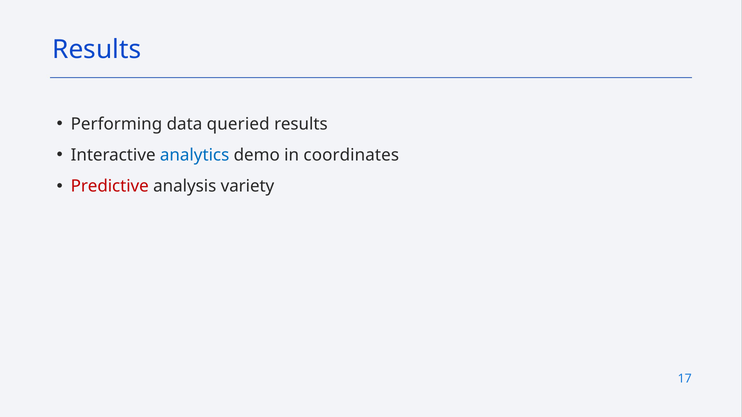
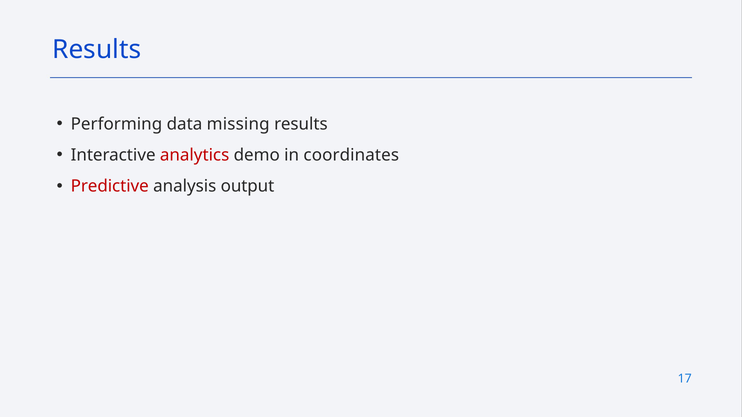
queried: queried -> missing
analytics colour: blue -> red
variety: variety -> output
